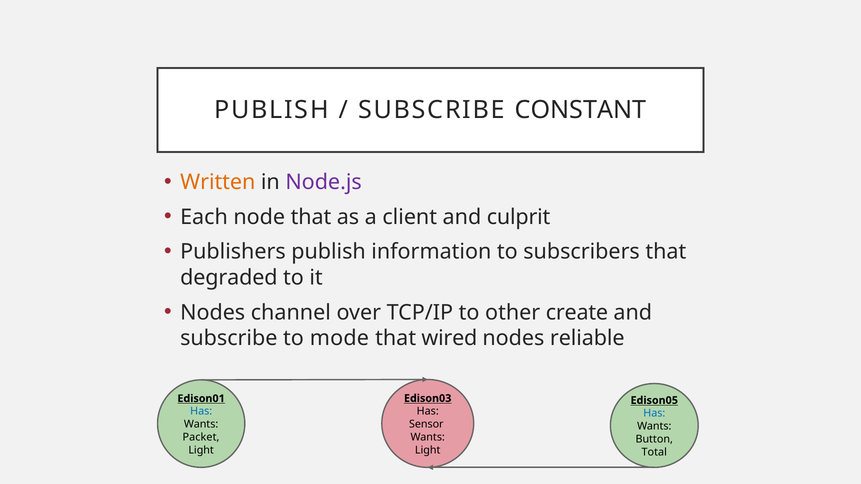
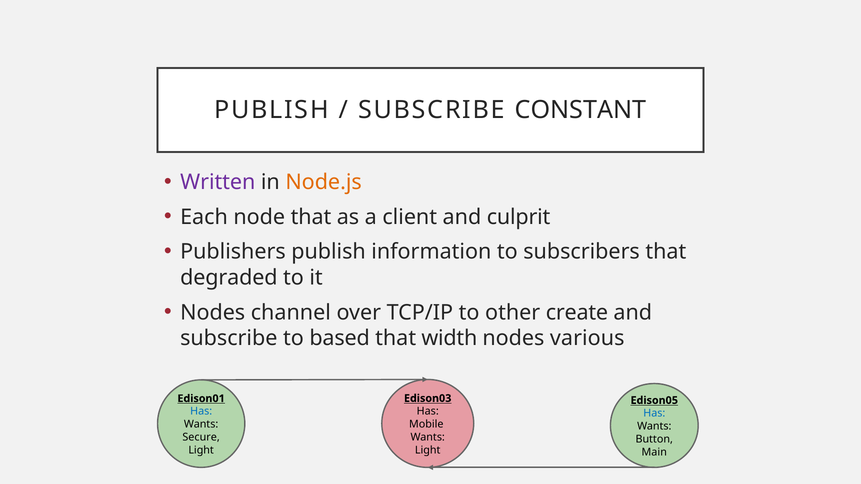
Written colour: orange -> purple
Node.js colour: purple -> orange
mode: mode -> based
wired: wired -> width
reliable: reliable -> various
Sensor: Sensor -> Mobile
Packet: Packet -> Secure
Total: Total -> Main
